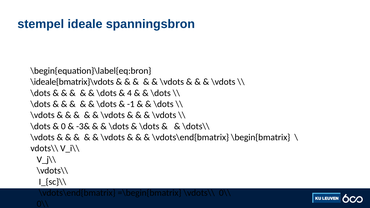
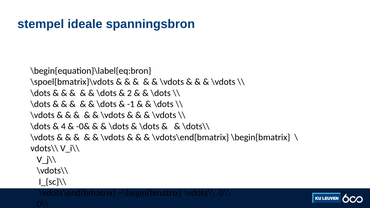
\ideale{bmatrix}\vdots: \ideale{bmatrix}\vdots -> \spoel{bmatrix}\vdots
4: 4 -> 2
0: 0 -> 4
-3&: -3& -> -0&
